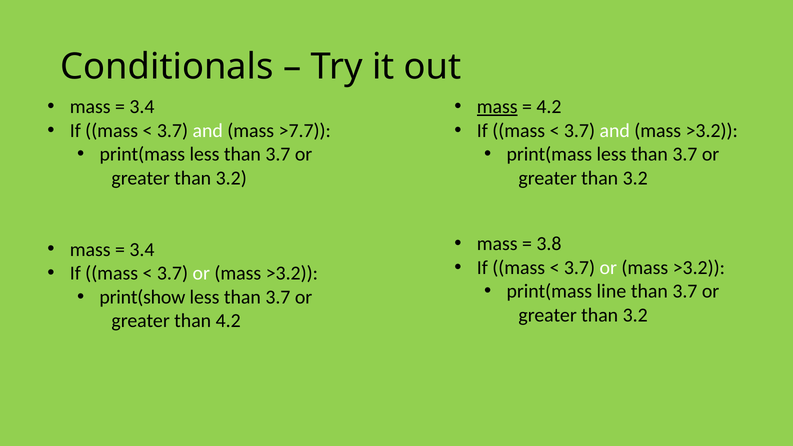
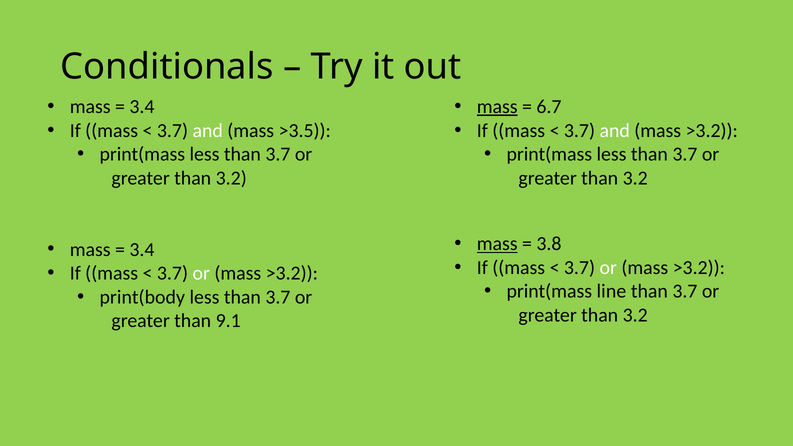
4.2 at (549, 107): 4.2 -> 6.7
>7.7: >7.7 -> >3.5
mass at (497, 244) underline: none -> present
print(show: print(show -> print(body
than 4.2: 4.2 -> 9.1
